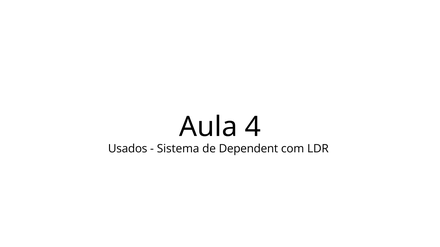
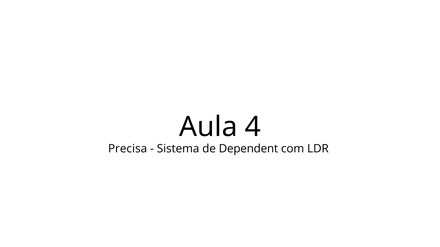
Usados: Usados -> Precisa
